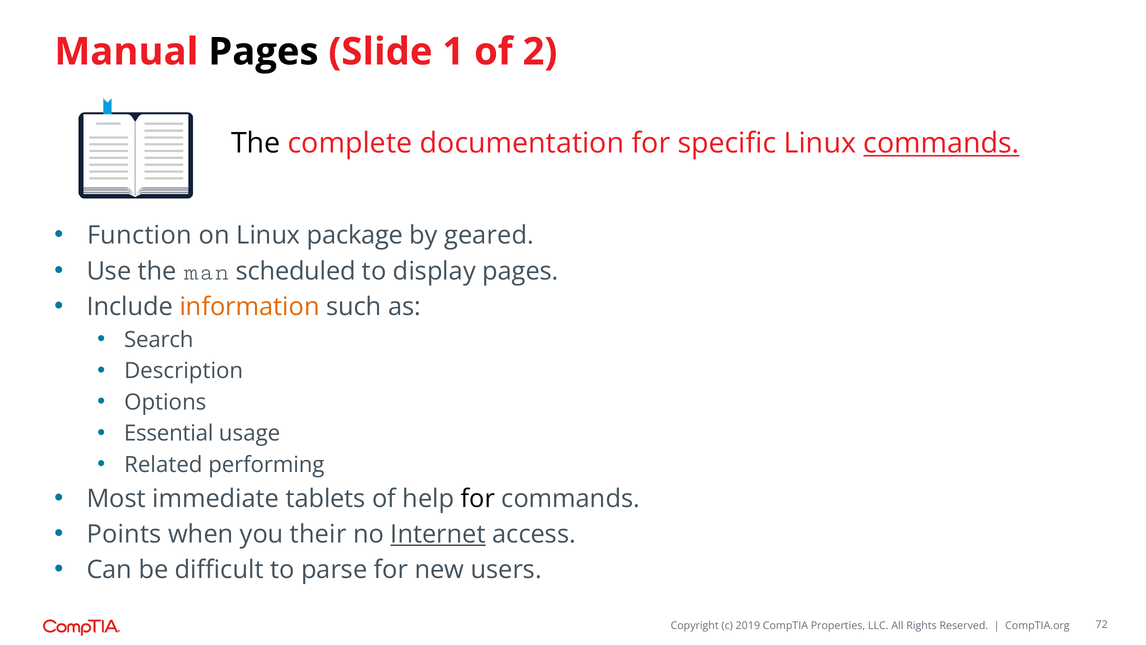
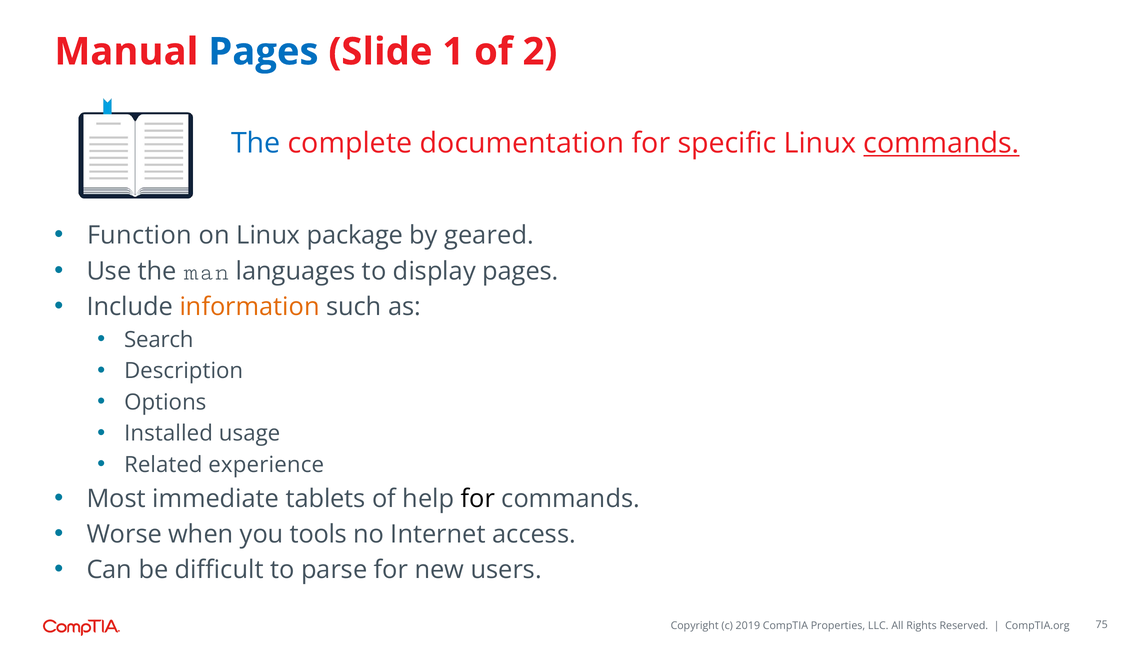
Pages at (263, 52) colour: black -> blue
The at (256, 143) colour: black -> blue
scheduled: scheduled -> languages
Essential: Essential -> Installed
performing: performing -> experience
Points: Points -> Worse
their: their -> tools
Internet underline: present -> none
72: 72 -> 75
